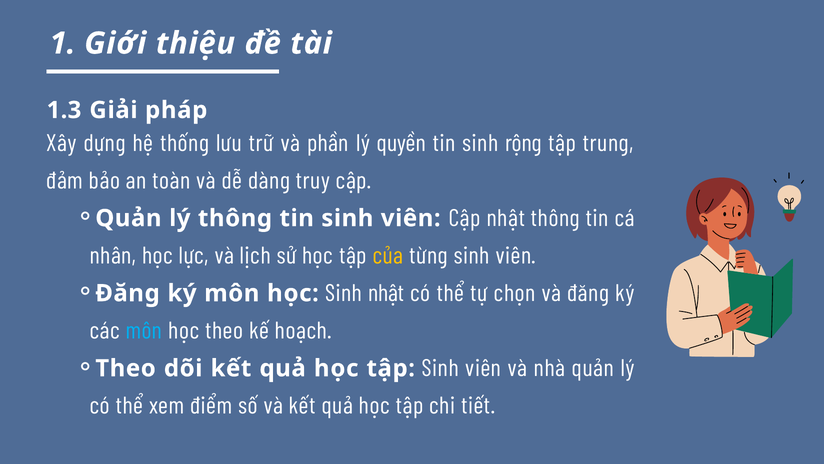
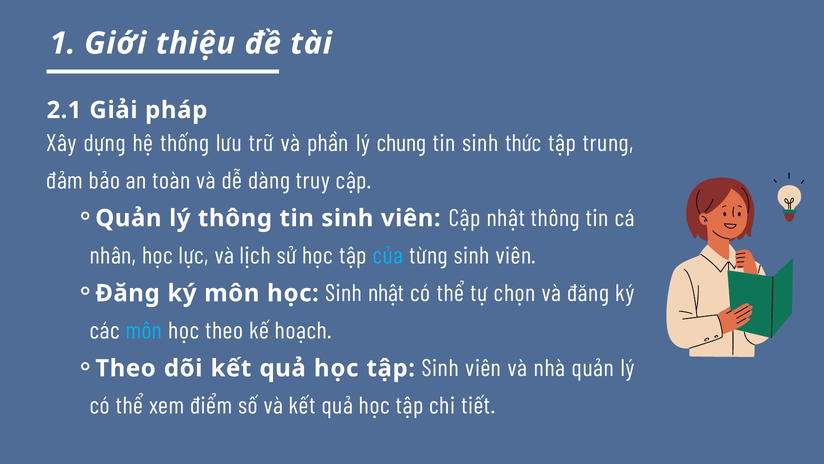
1.3: 1.3 -> 2.1
quyền: quyền -> chung
rộng: rộng -> thức
của colour: yellow -> light blue
